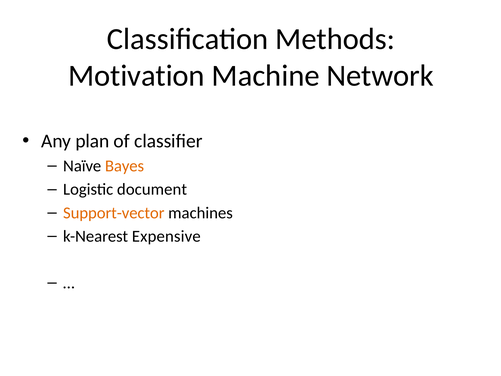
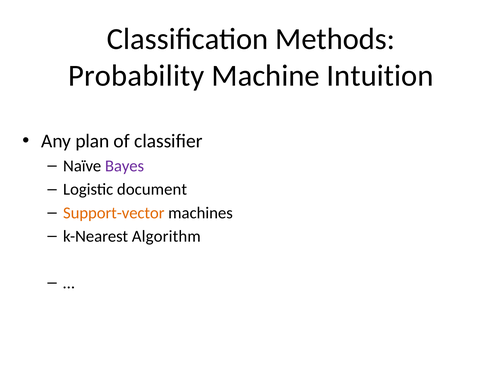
Motivation: Motivation -> Probability
Network: Network -> Intuition
Bayes colour: orange -> purple
Expensive: Expensive -> Algorithm
